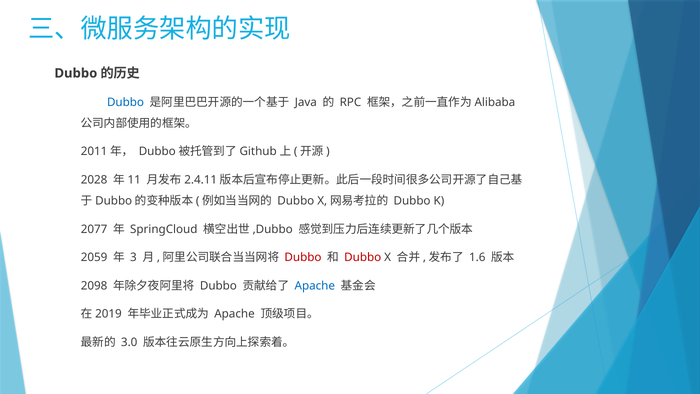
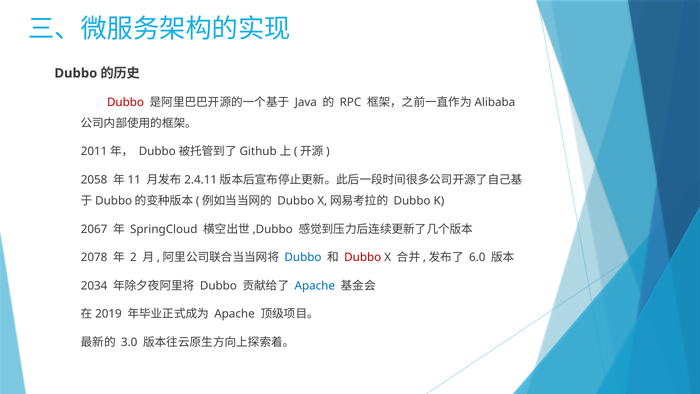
Dubbo at (126, 102) colour: blue -> red
2028: 2028 -> 2058
2077: 2077 -> 2067
2059: 2059 -> 2078
3: 3 -> 2
Dubbo at (303, 257) colour: red -> blue
1.6: 1.6 -> 6.0
2098: 2098 -> 2034
